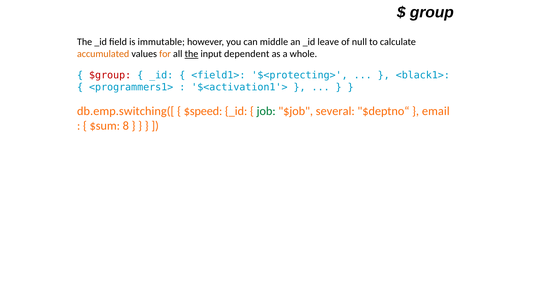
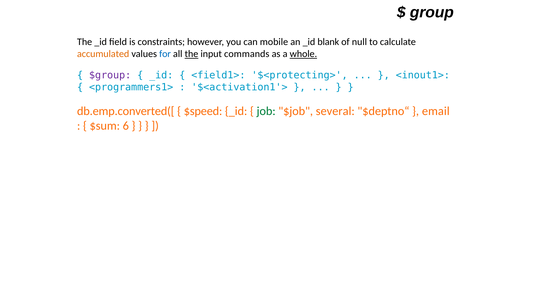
immutable: immutable -> constraints
middle: middle -> mobile
leave: leave -> blank
for colour: orange -> blue
dependent: dependent -> commands
whole underline: none -> present
$group colour: red -> purple
<black1>: <black1> -> <inout1>
db.emp.switching([: db.emp.switching([ -> db.emp.converted([
8: 8 -> 6
